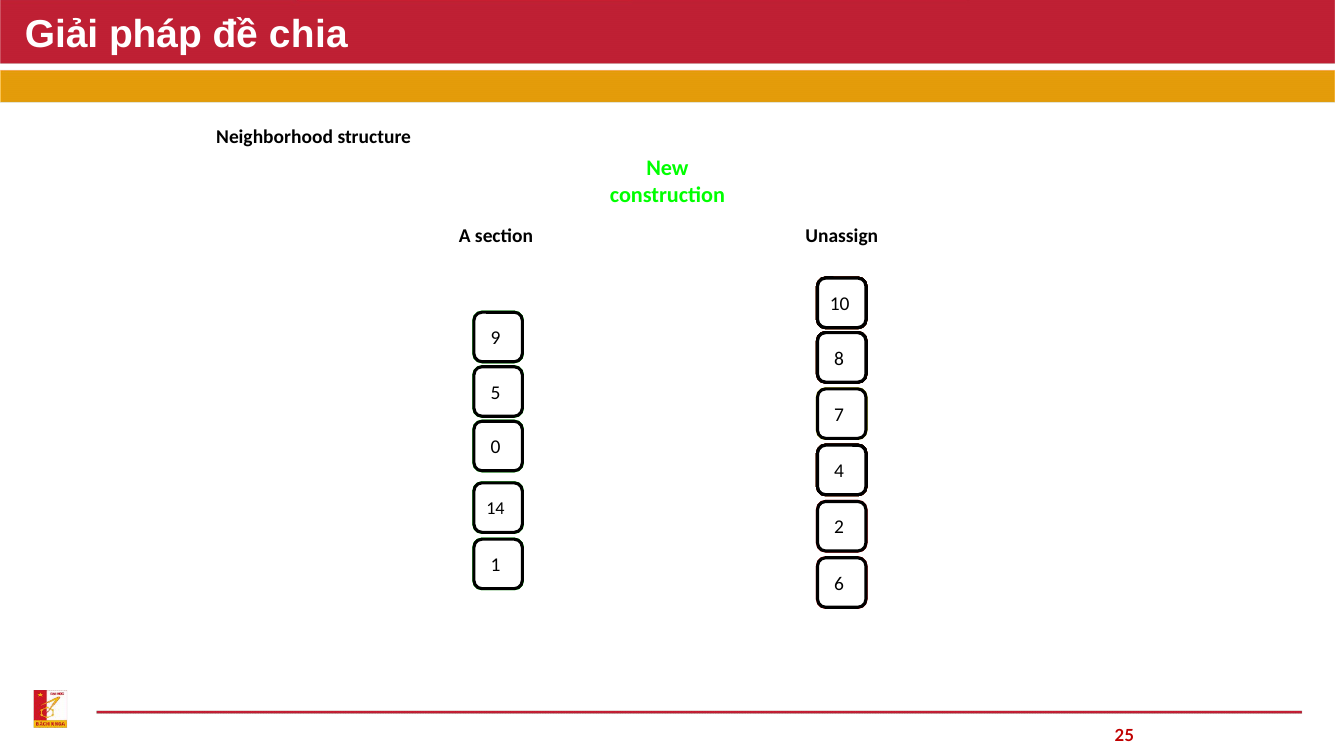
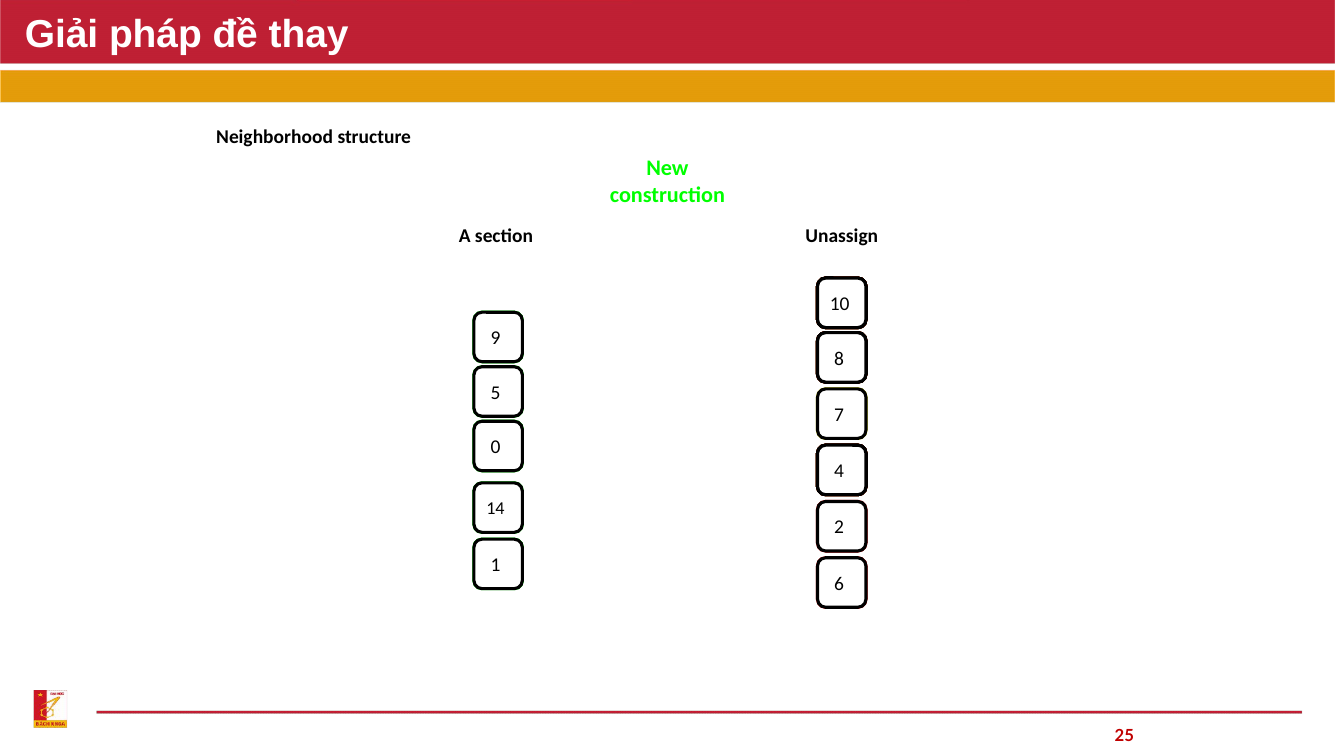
chia: chia -> thay
